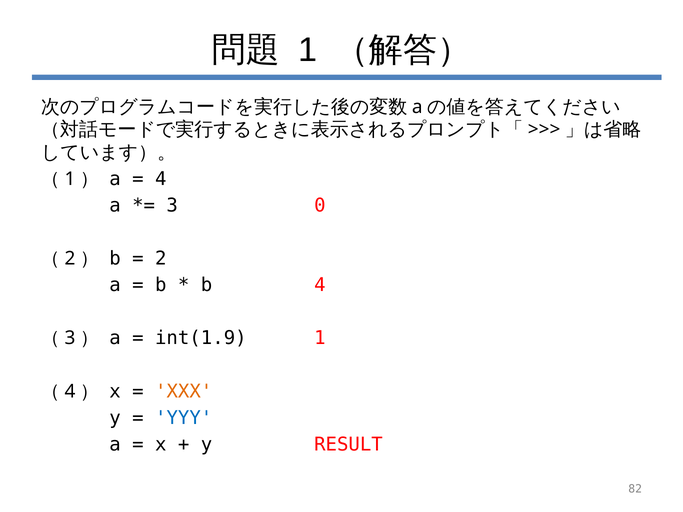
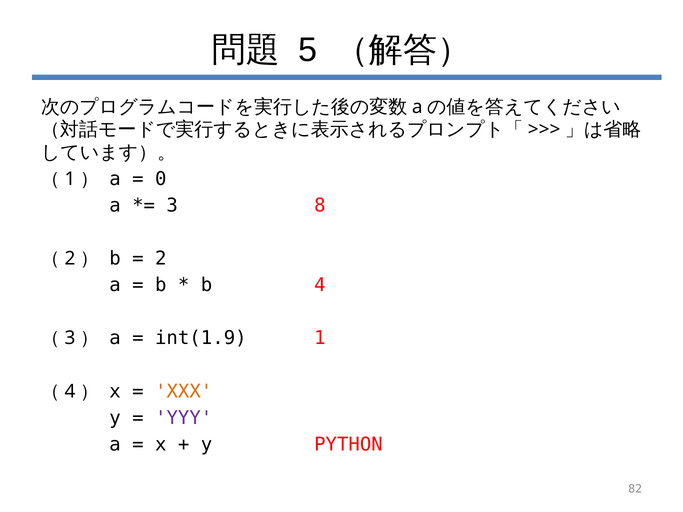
1 at (308, 50): 1 -> 5
4 at (161, 179): 4 -> 0
0: 0 -> 8
YYY colour: blue -> purple
RESULT: RESULT -> PYTHON
